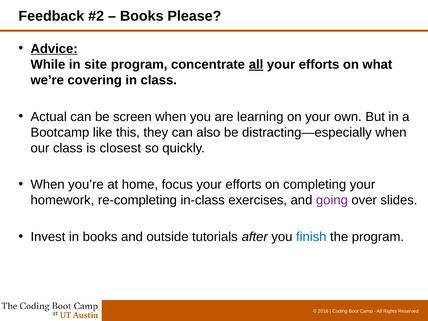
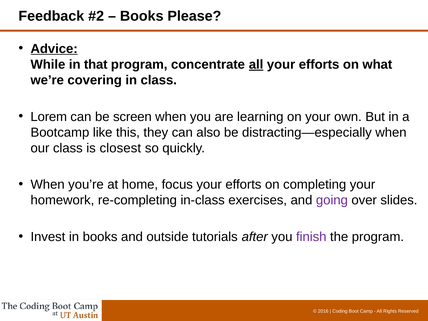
site: site -> that
Actual: Actual -> Lorem
finish colour: blue -> purple
